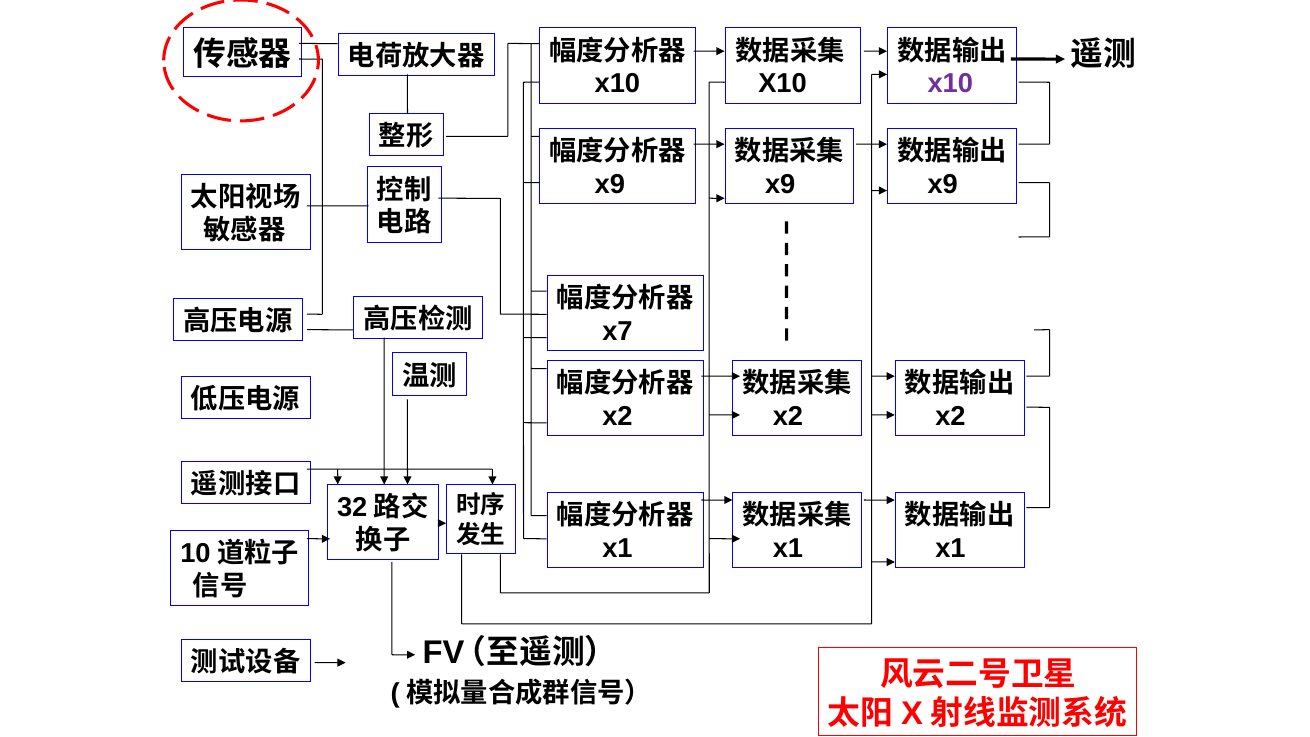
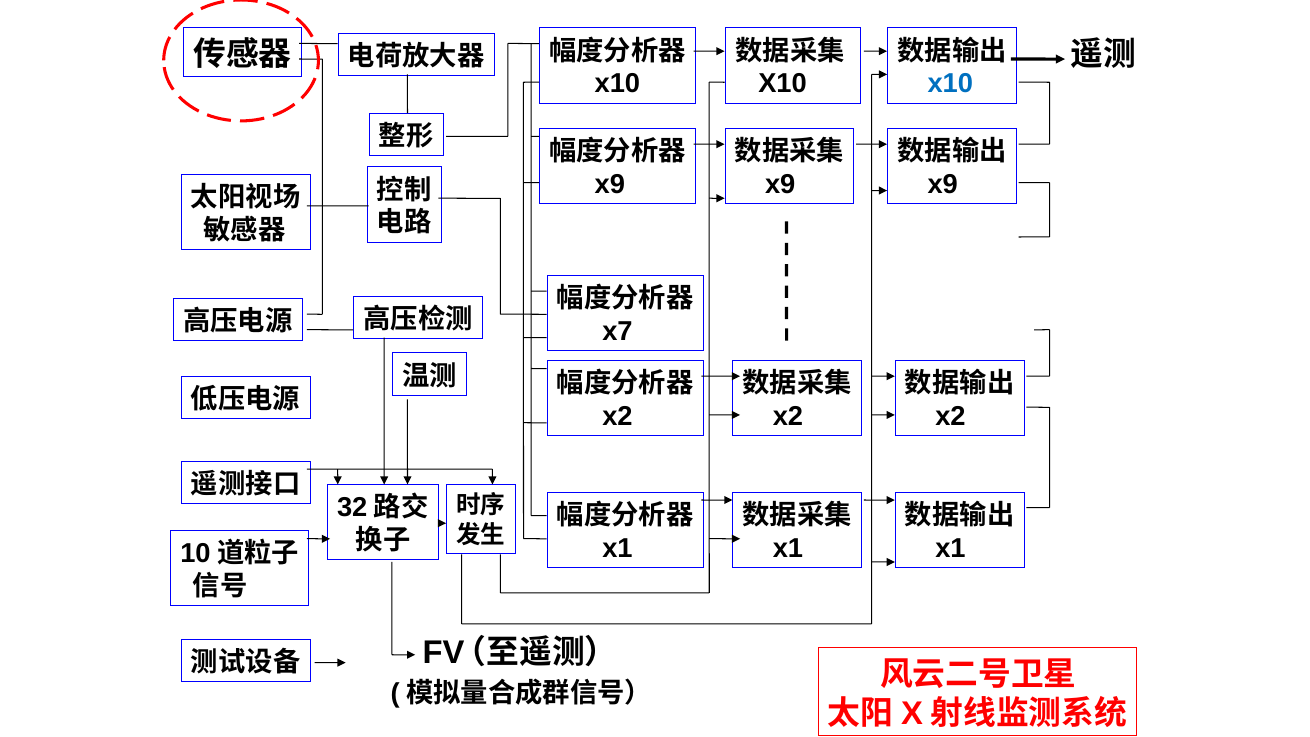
x10 at (950, 84) colour: purple -> blue
